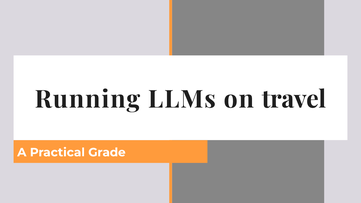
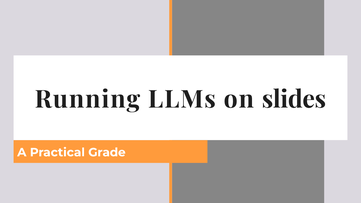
travel: travel -> slides
